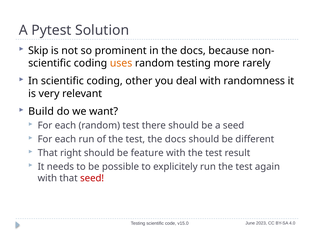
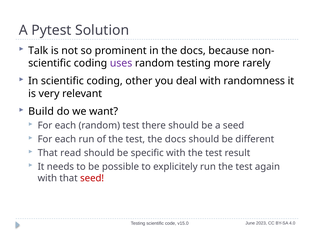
Skip: Skip -> Talk
uses colour: orange -> purple
right: right -> read
feature: feature -> specific
